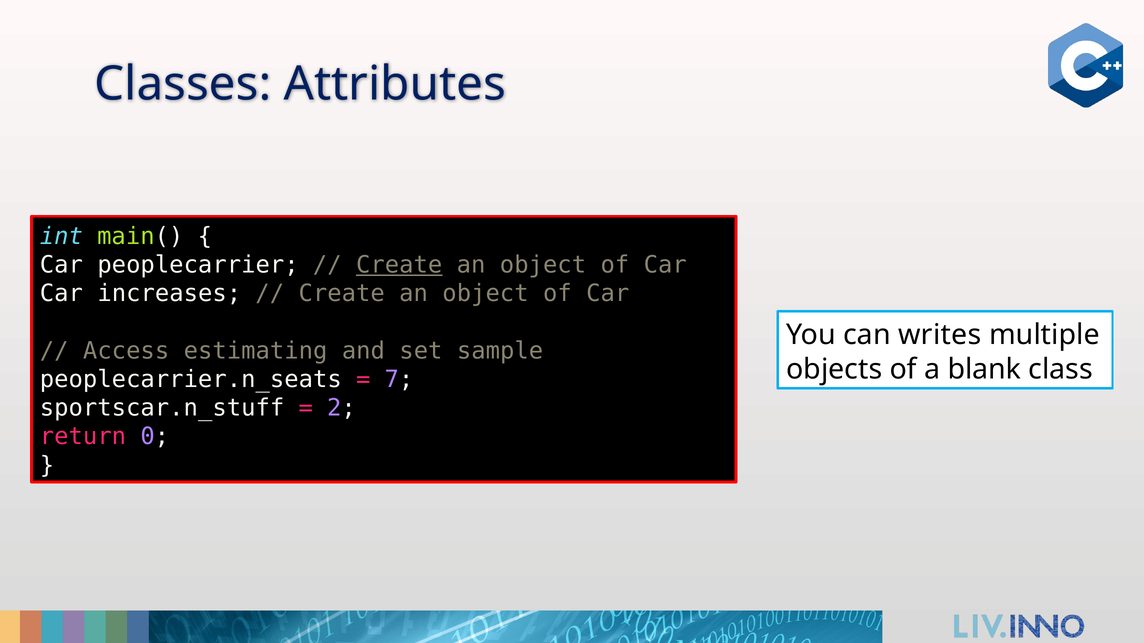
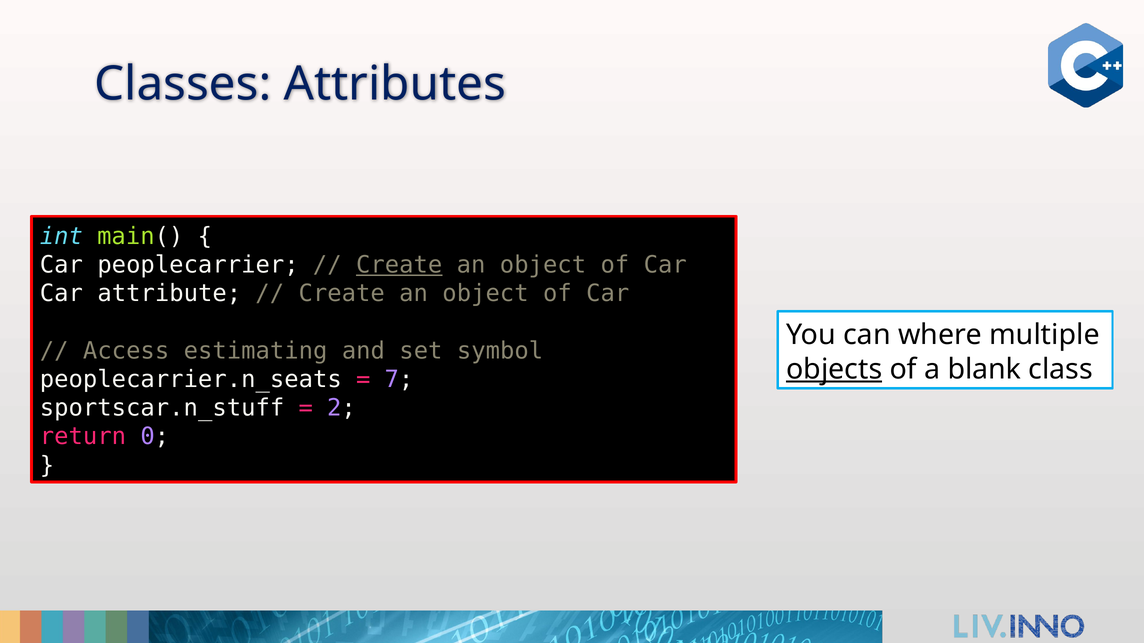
increases: increases -> attribute
writes: writes -> where
sample: sample -> symbol
objects underline: none -> present
